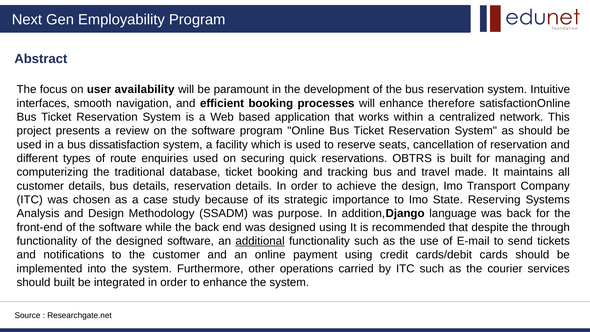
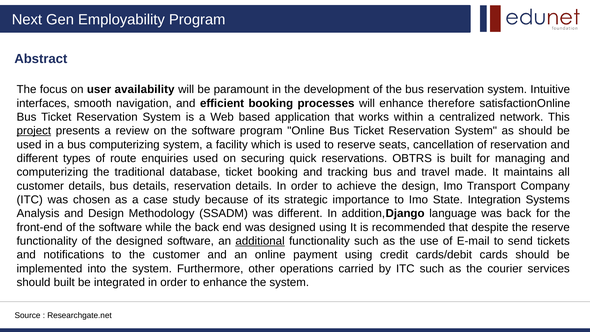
project underline: none -> present
bus dissatisfaction: dissatisfaction -> computerizing
Reserving: Reserving -> Integration
was purpose: purpose -> different
the through: through -> reserve
